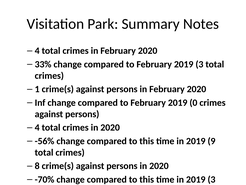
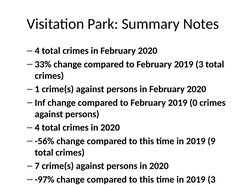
8: 8 -> 7
-70%: -70% -> -97%
